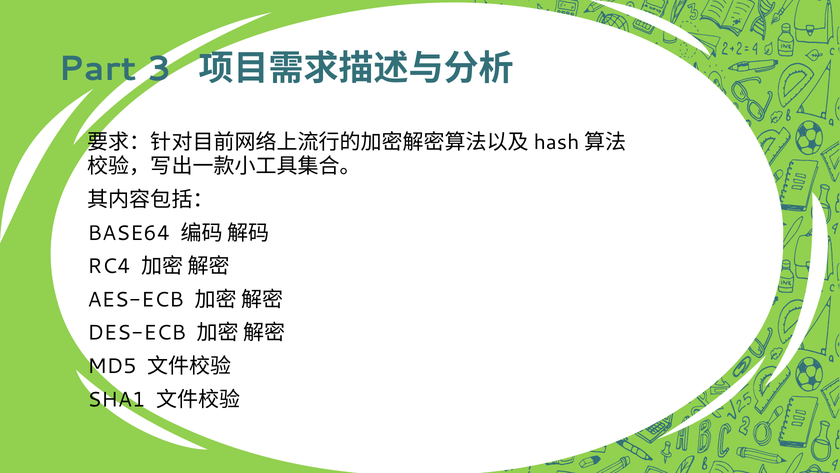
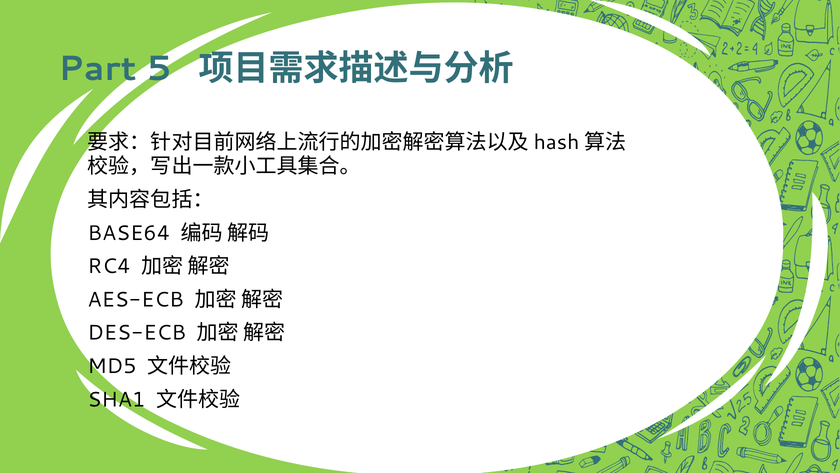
3: 3 -> 5
